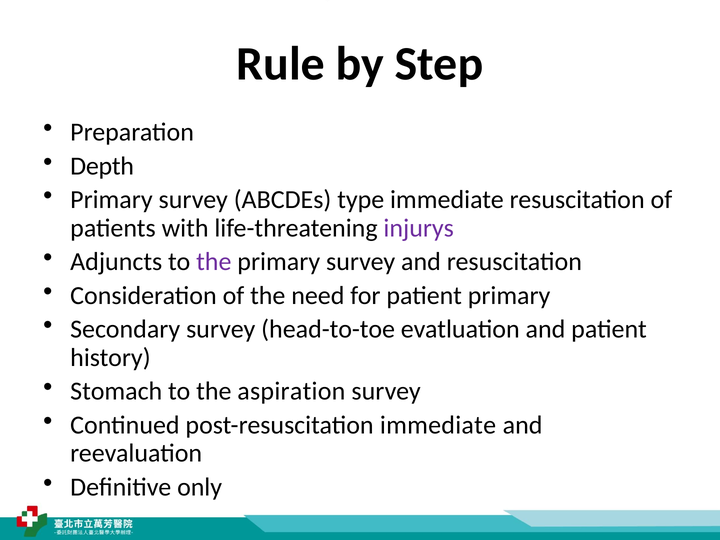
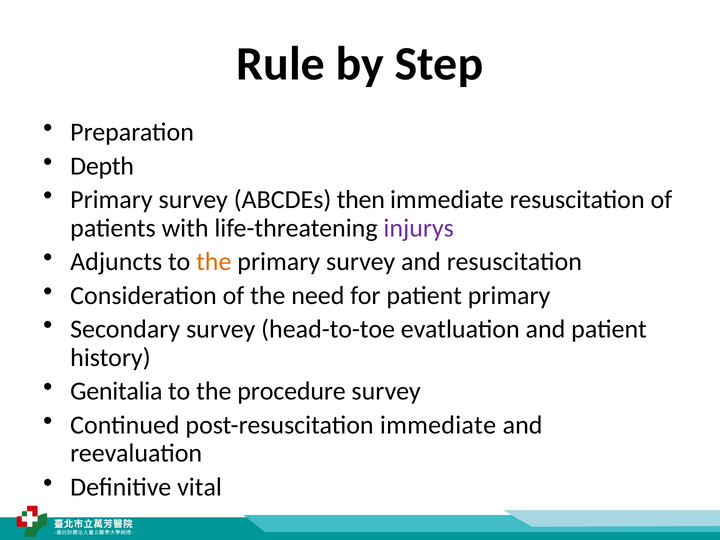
type: type -> then
the at (214, 262) colour: purple -> orange
Stomach: Stomach -> Genitalia
aspiration: aspiration -> procedure
only: only -> vital
